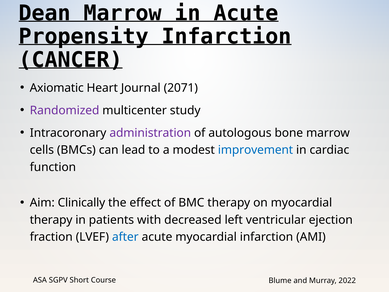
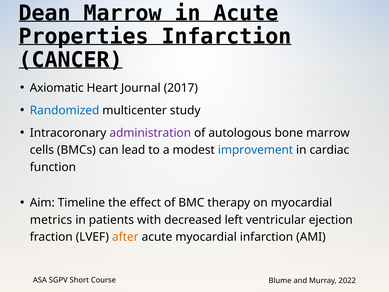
Propensity: Propensity -> Properties
2071: 2071 -> 2017
Randomized colour: purple -> blue
Clinically: Clinically -> Timeline
therapy at (51, 220): therapy -> metrics
after colour: blue -> orange
